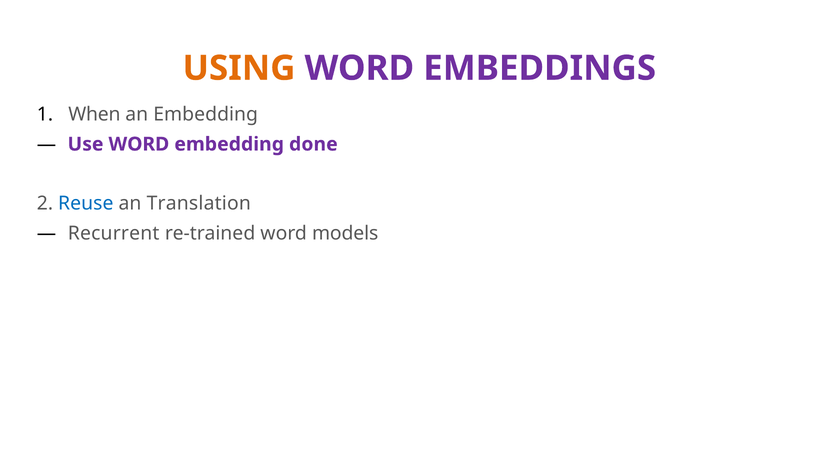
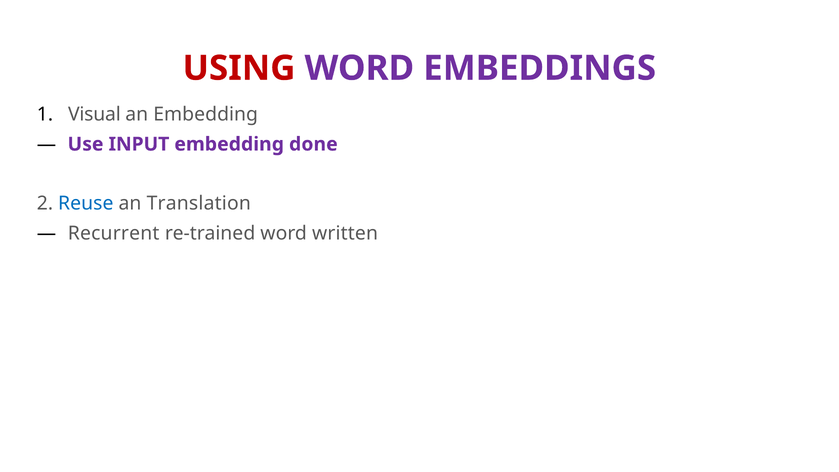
USING colour: orange -> red
When: When -> Visual
Use WORD: WORD -> INPUT
models: models -> written
